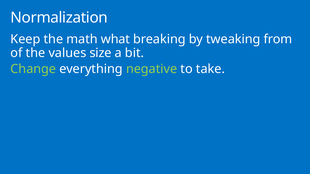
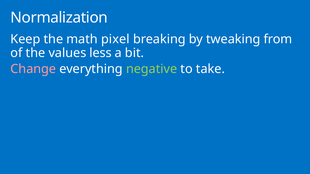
what: what -> pixel
size: size -> less
Change colour: light green -> pink
